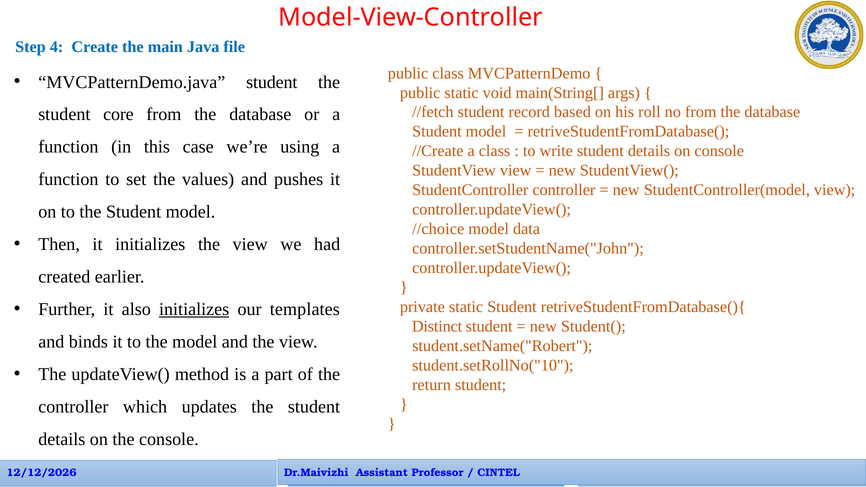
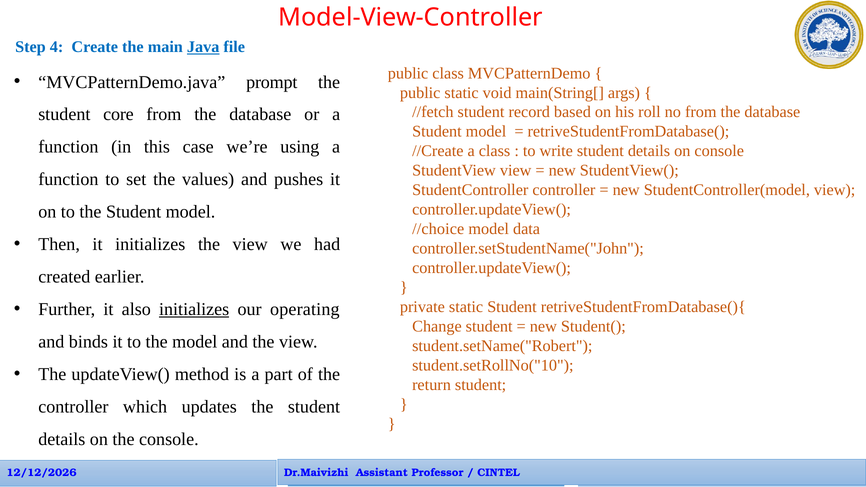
Java underline: none -> present
MVCPatternDemo.java student: student -> prompt
templates: templates -> operating
Distinct: Distinct -> Change
